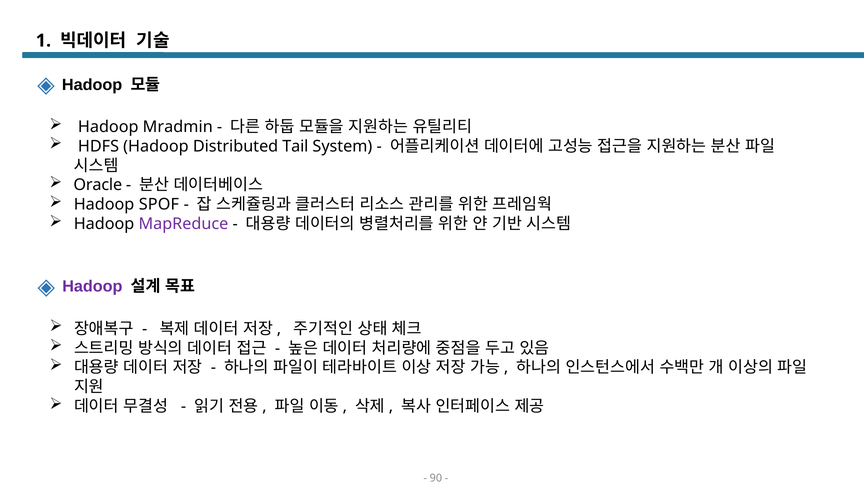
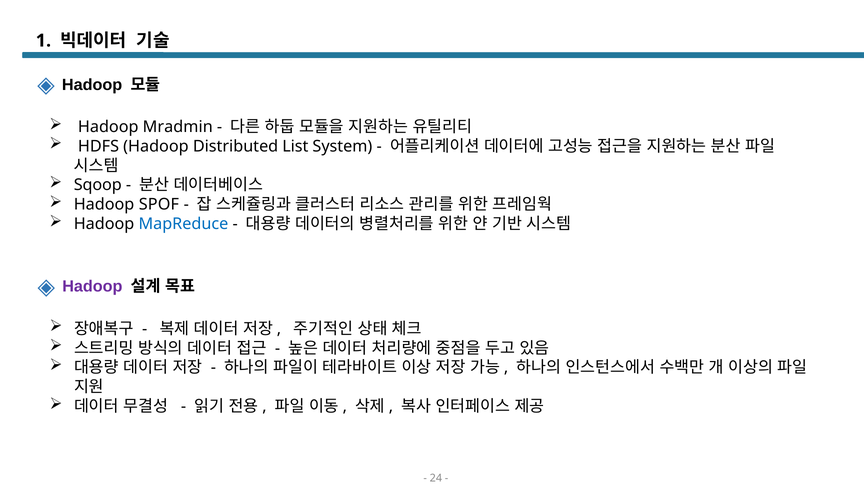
Tail: Tail -> List
Oracle: Oracle -> Sqoop
MapReduce colour: purple -> blue
90: 90 -> 24
